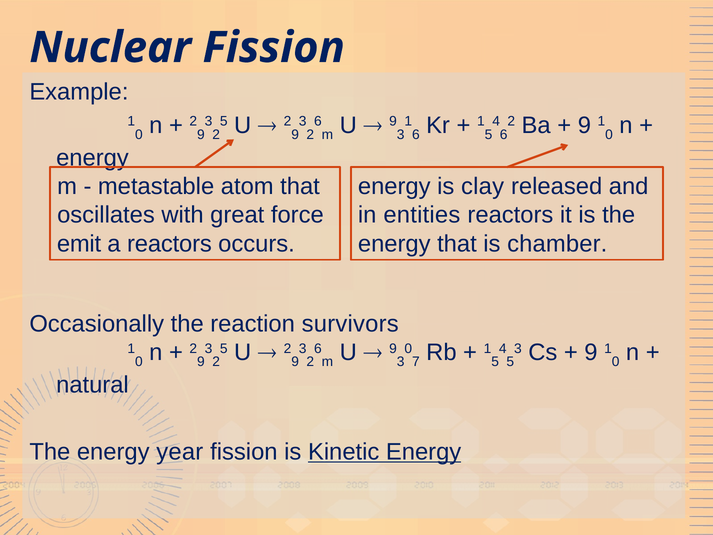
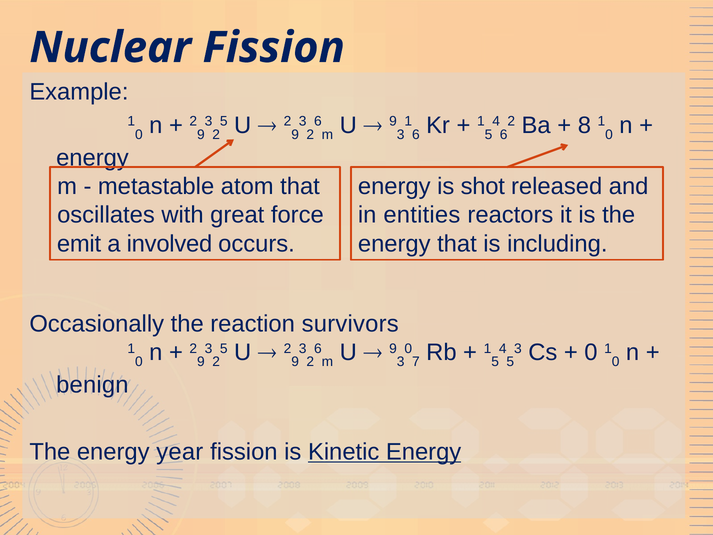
9 at (584, 125): 9 -> 8
clay: clay -> shot
a reactors: reactors -> involved
chamber: chamber -> including
9 at (591, 352): 9 -> 0
natural: natural -> benign
